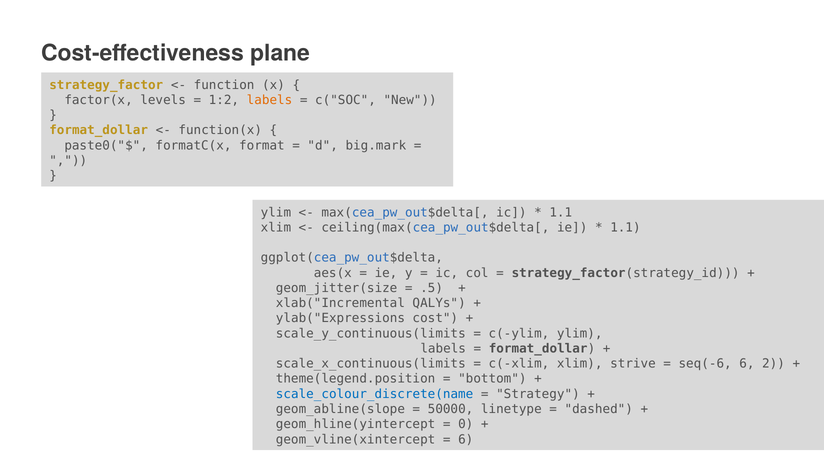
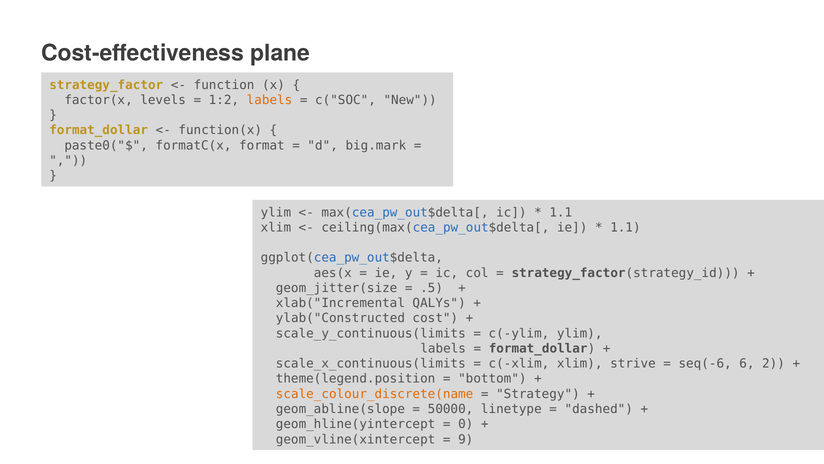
ylab("Expressions: ylab("Expressions -> ylab("Constructed
scale_colour_discrete(name colour: blue -> orange
6 at (466, 439): 6 -> 9
